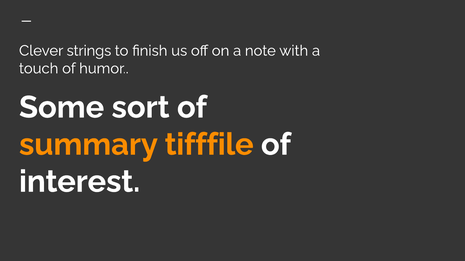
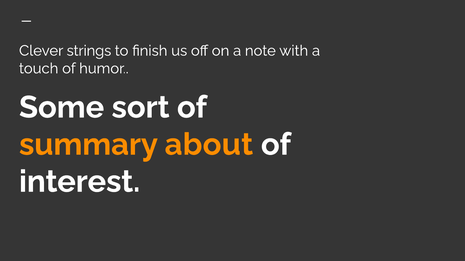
tifffile: tifffile -> about
